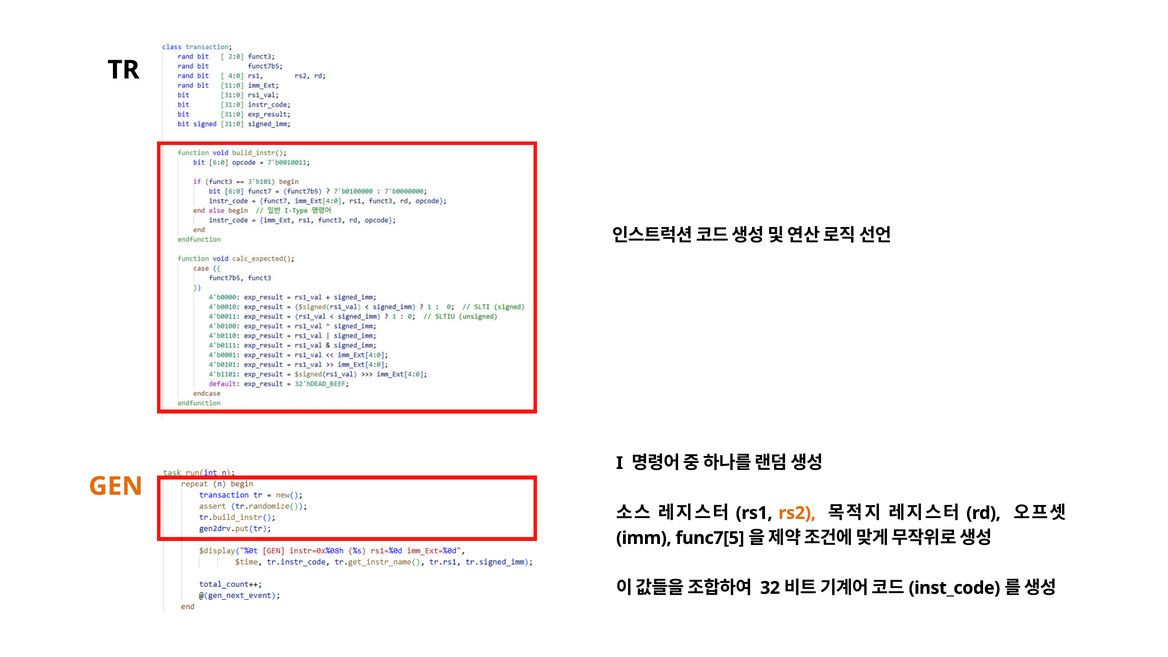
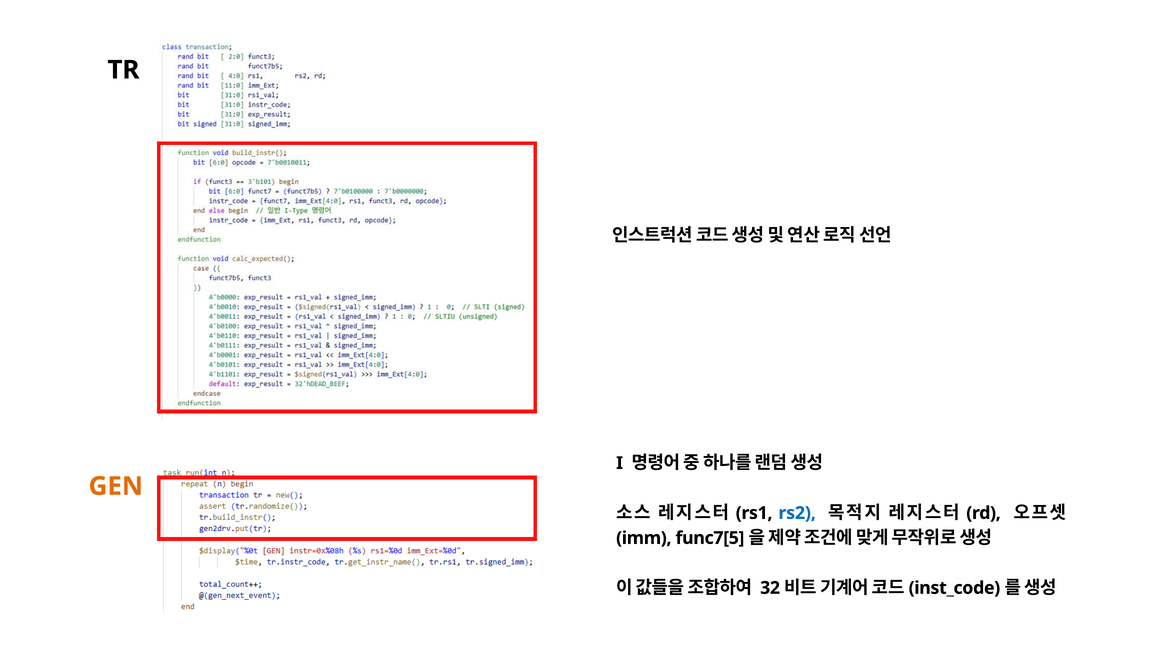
rs2 colour: orange -> blue
